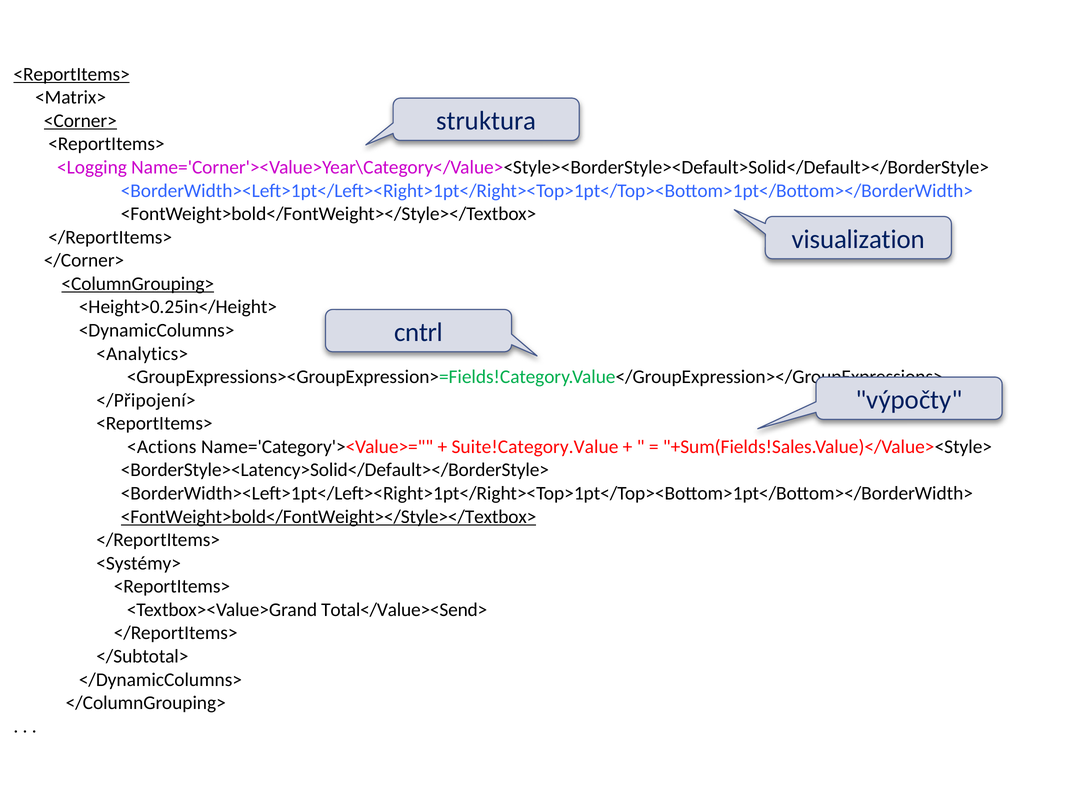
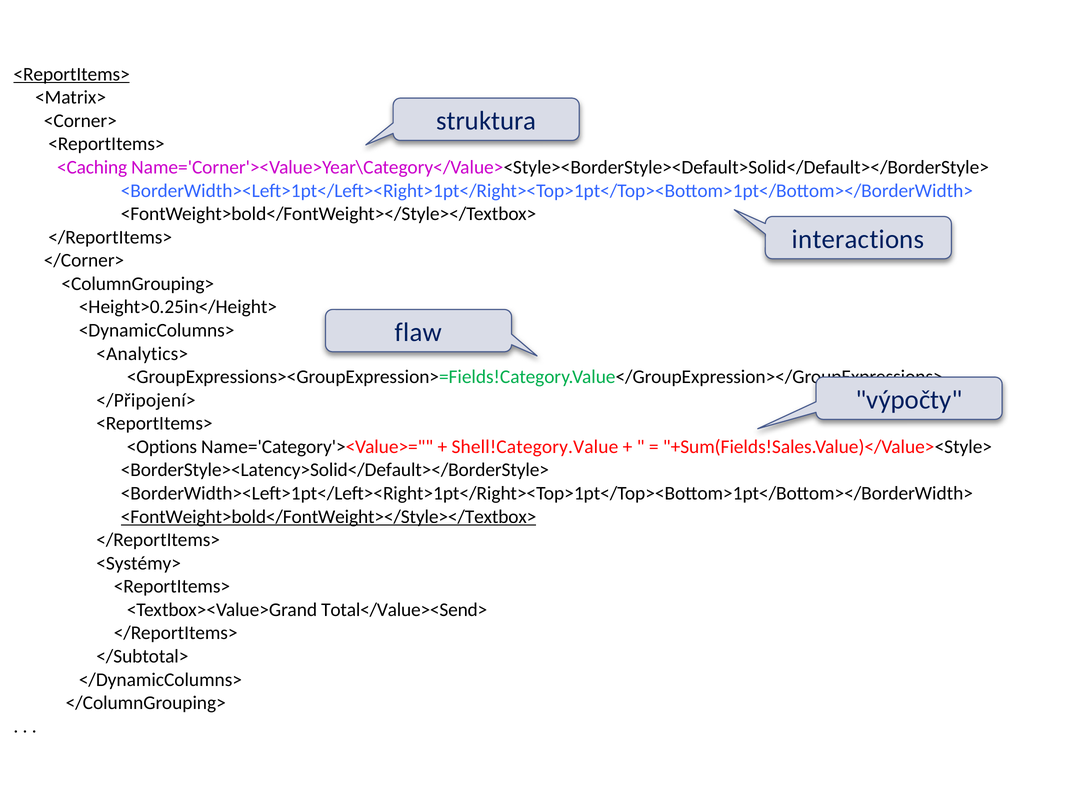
<Corner> underline: present -> none
<Logging: <Logging -> <Caching
visualization: visualization -> interactions
<ColumnGrouping> underline: present -> none
cntrl: cntrl -> flaw
<Actions: <Actions -> <Options
Suite!Category.Value: Suite!Category.Value -> Shell!Category.Value
